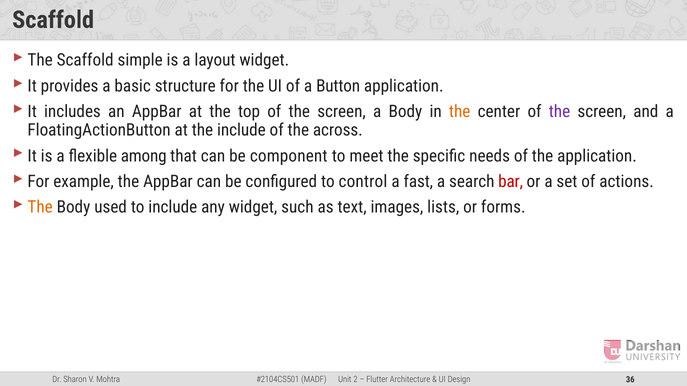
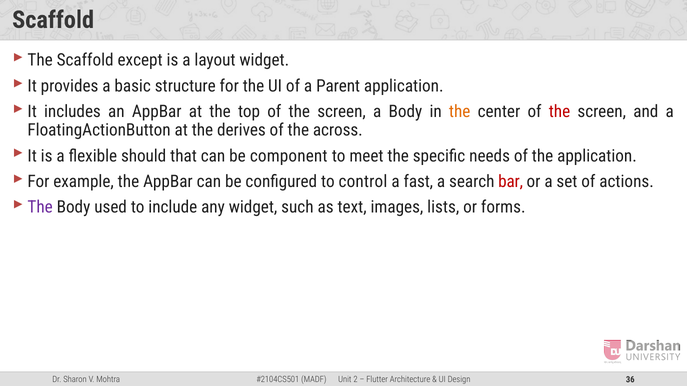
simple: simple -> except
Button: Button -> Parent
the at (559, 112) colour: purple -> red
the include: include -> derives
among: among -> should
The at (40, 207) colour: orange -> purple
